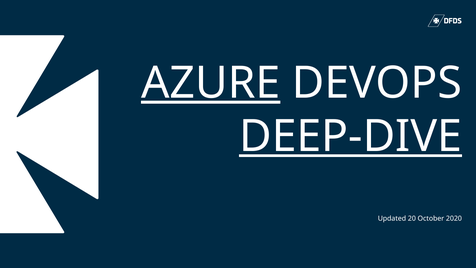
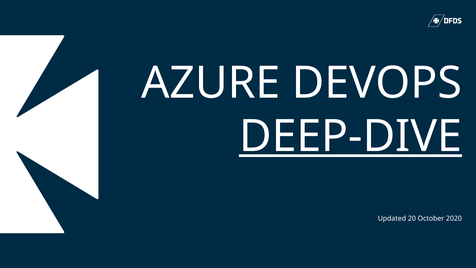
AZURE underline: present -> none
